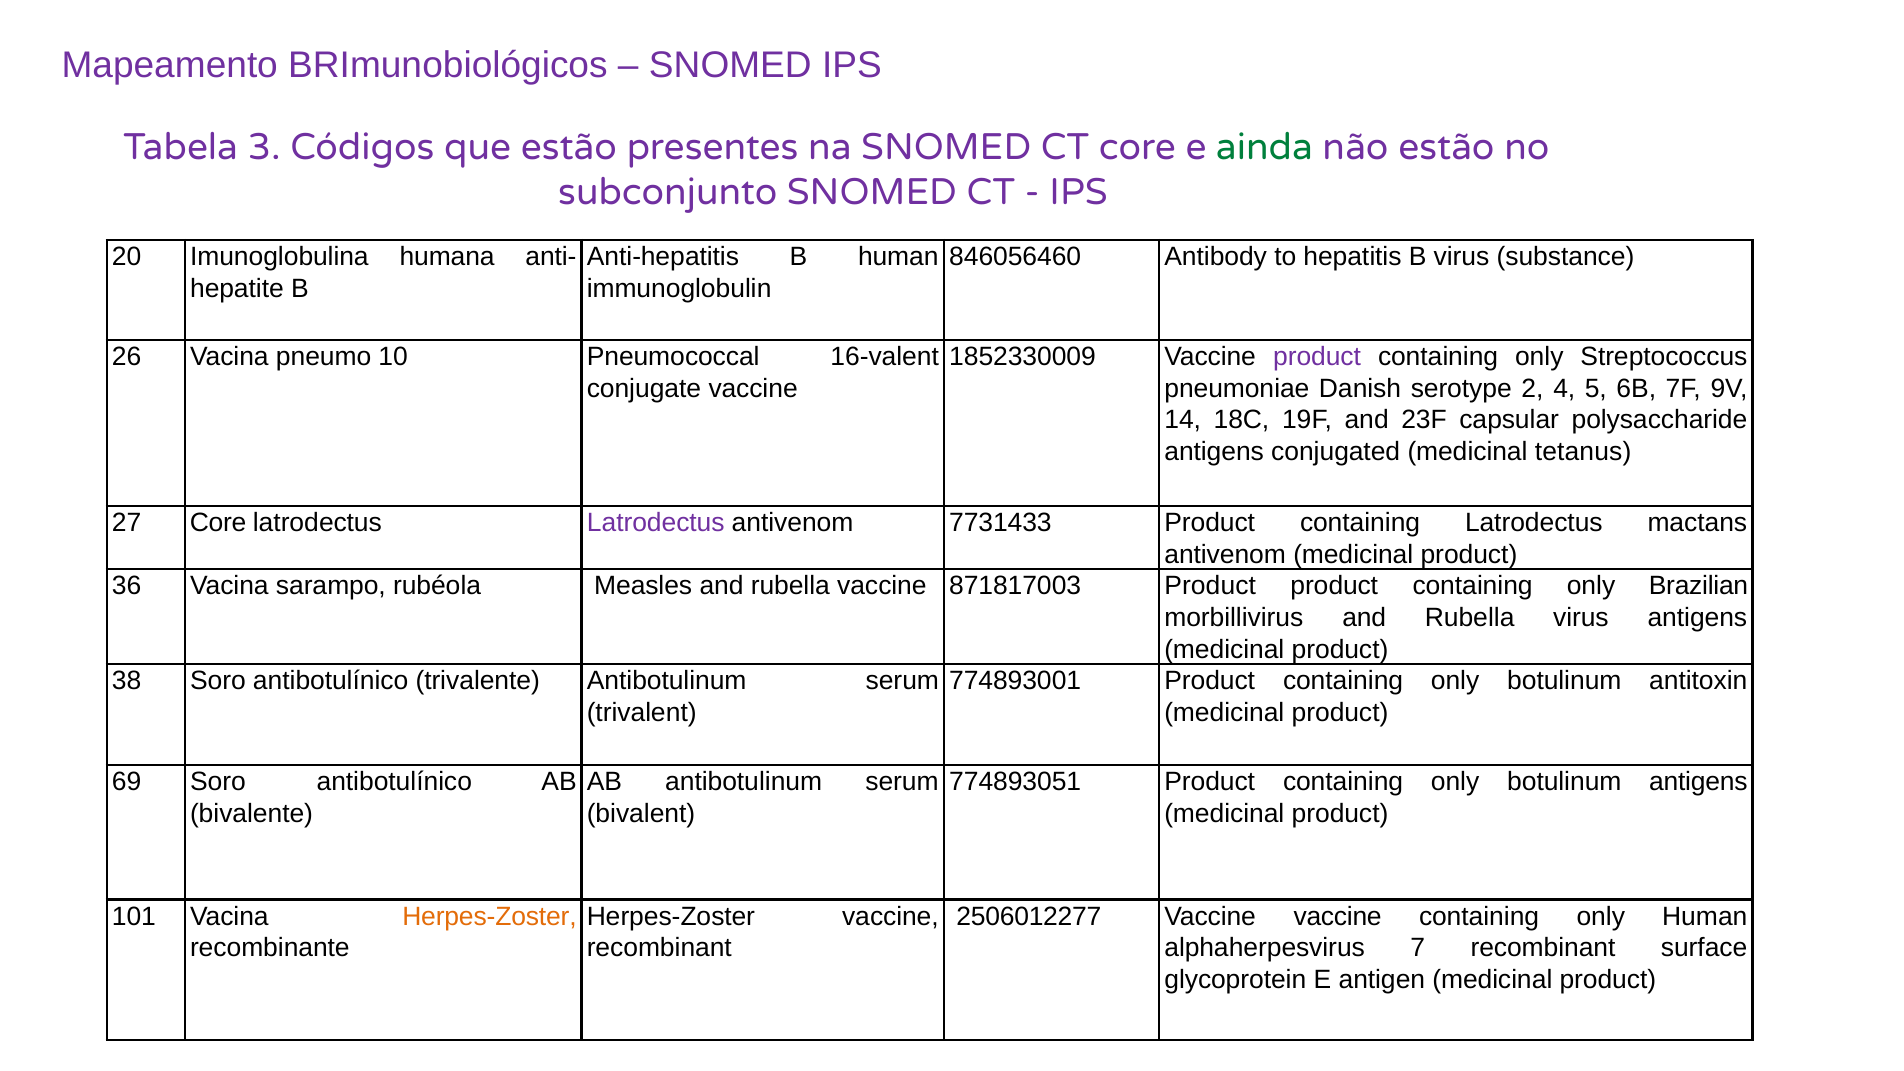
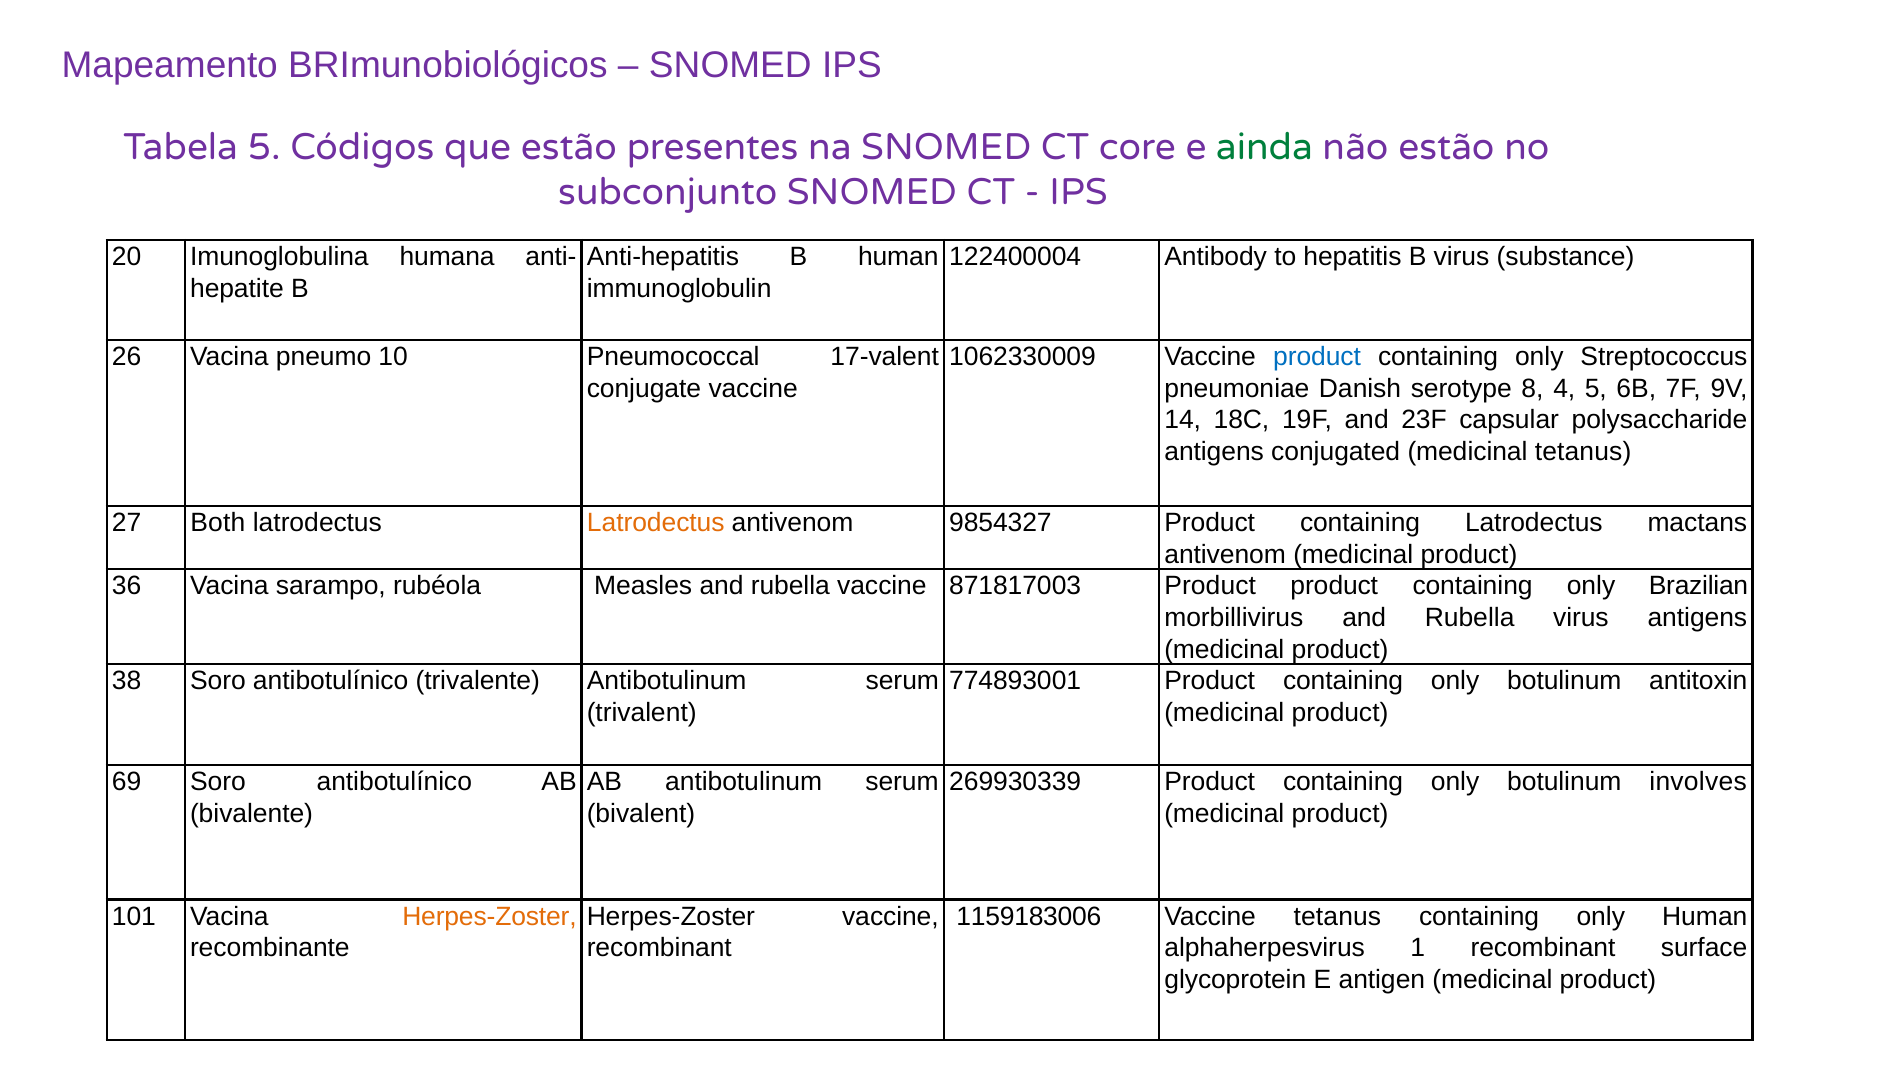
Tabela 3: 3 -> 5
846056460: 846056460 -> 122400004
16-valent: 16-valent -> 17-valent
1852330009: 1852330009 -> 1062330009
product at (1317, 357) colour: purple -> blue
2: 2 -> 8
27 Core: Core -> Both
Latrodectus at (656, 523) colour: purple -> orange
7731433: 7731433 -> 9854327
774893051: 774893051 -> 269930339
botulinum antigens: antigens -> involves
2506012277: 2506012277 -> 1159183006
Vaccine vaccine: vaccine -> tetanus
7: 7 -> 1
